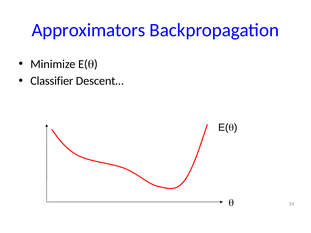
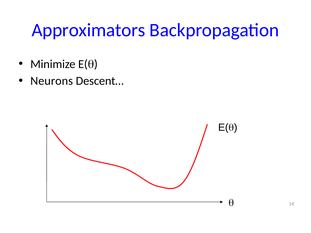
Classifier: Classifier -> Neurons
